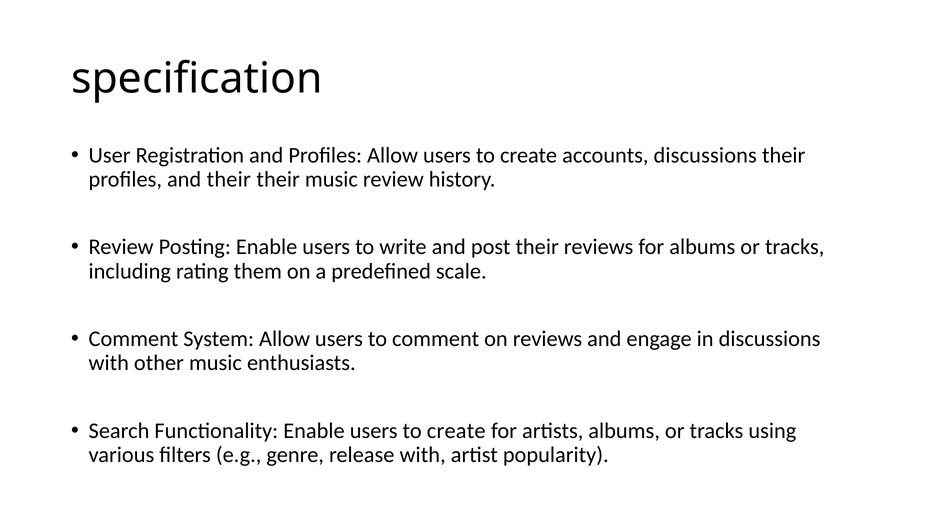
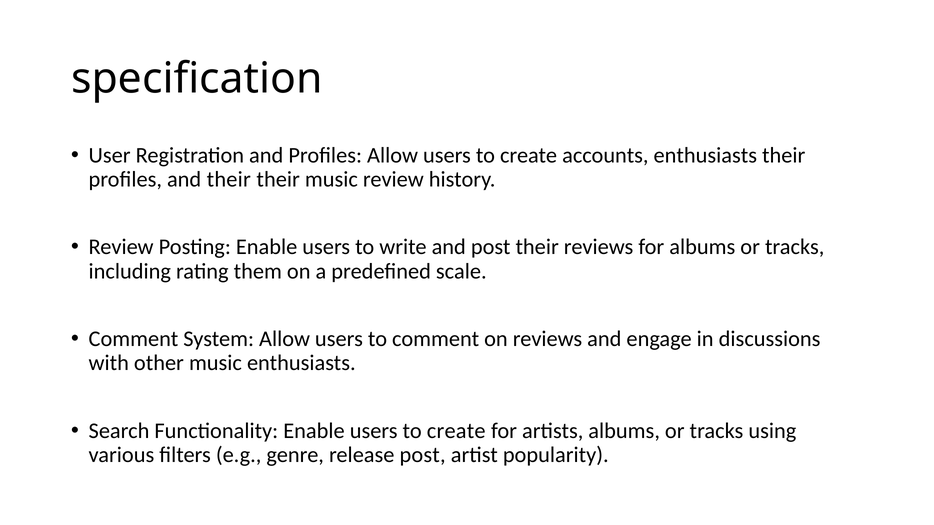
accounts discussions: discussions -> enthusiasts
release with: with -> post
